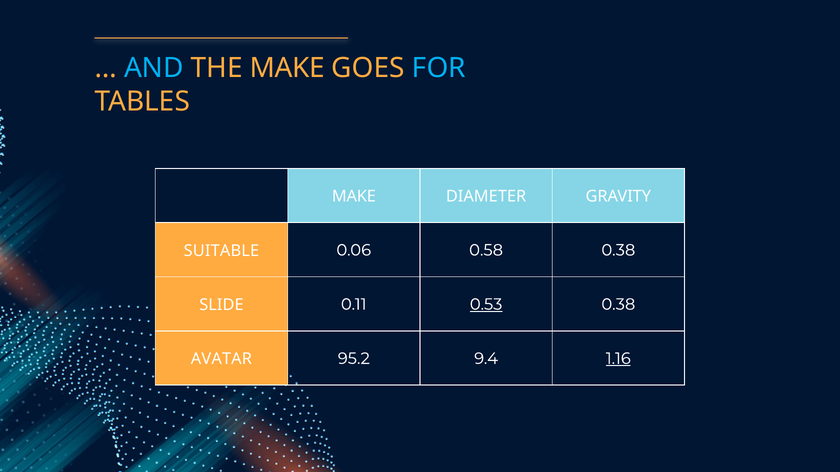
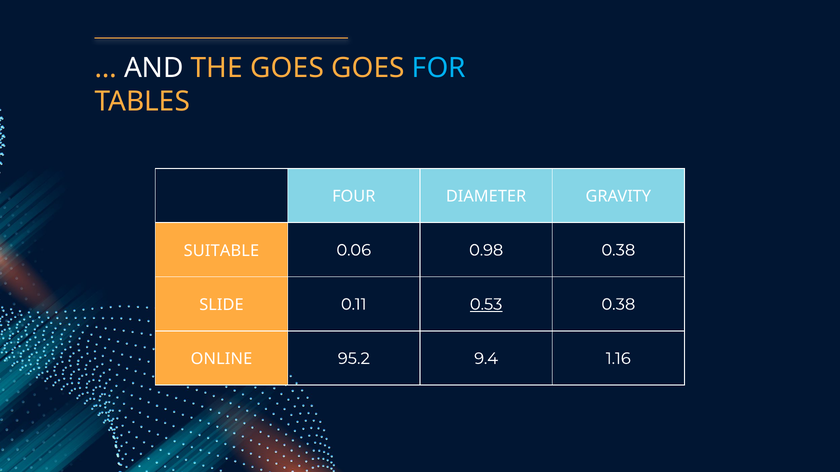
AND colour: light blue -> white
THE MAKE: MAKE -> GOES
MAKE at (354, 197): MAKE -> FOUR
0.58: 0.58 -> 0.98
AVATAR: AVATAR -> ONLINE
1.16 underline: present -> none
